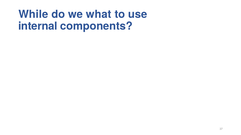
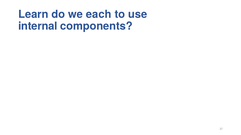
While: While -> Learn
what: what -> each
